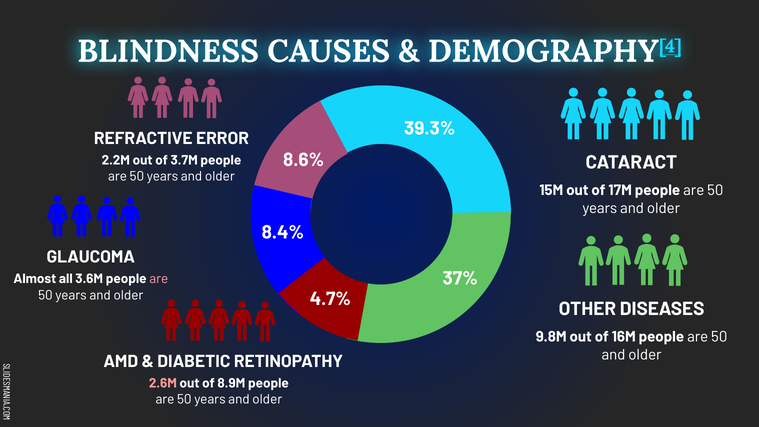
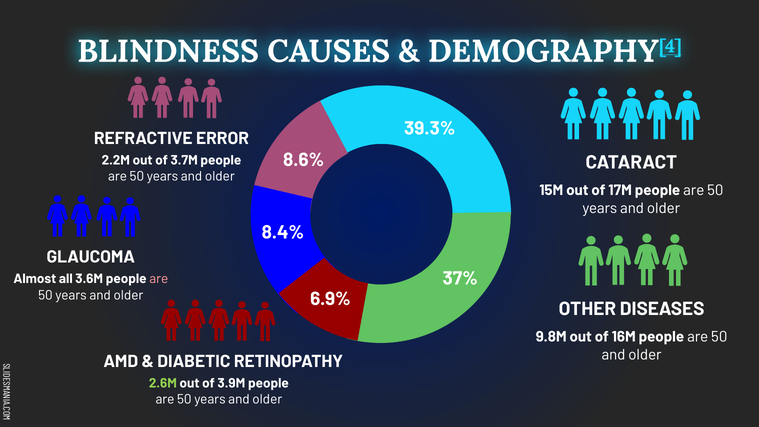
4.7%: 4.7% -> 6.9%
2.6M colour: pink -> light green
8.9M: 8.9M -> 3.9M
